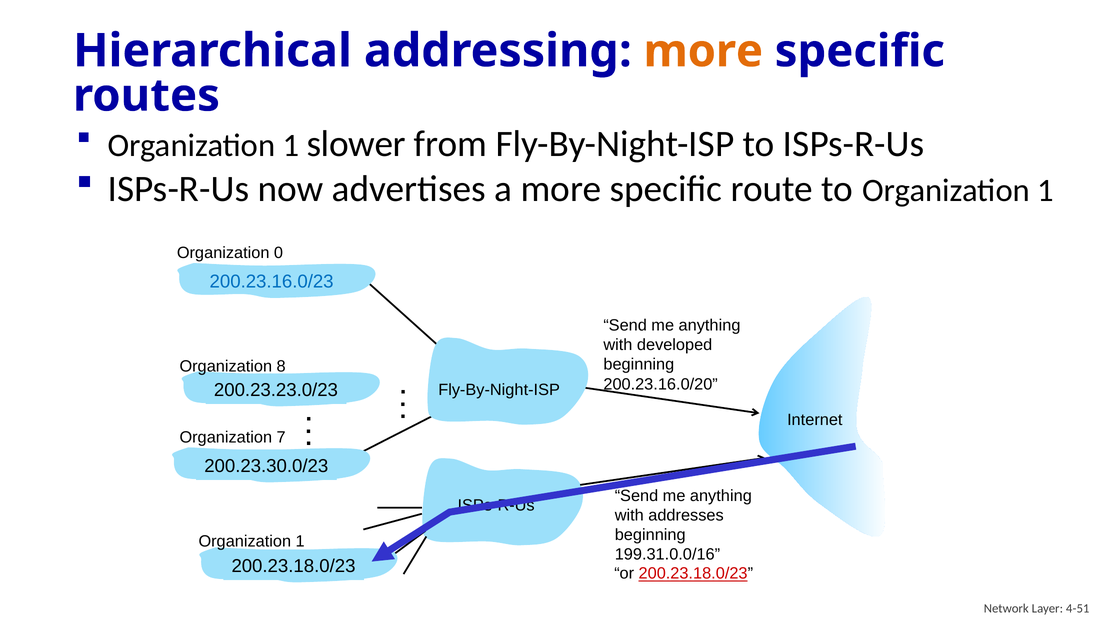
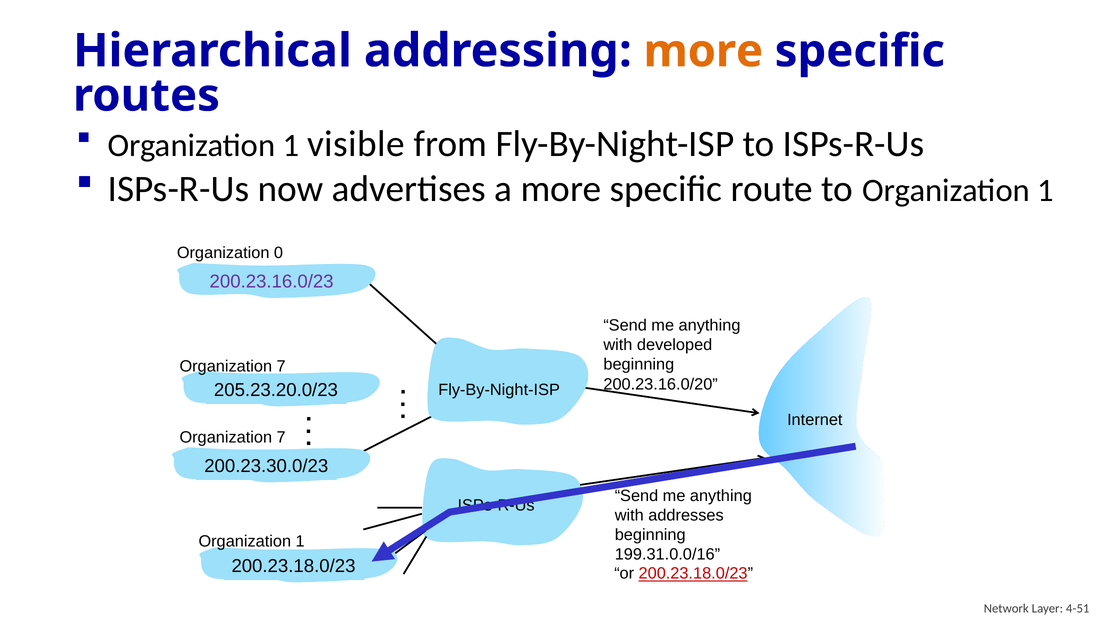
slower: slower -> visible
200.23.16.0/23 colour: blue -> purple
8 at (281, 367): 8 -> 7
200.23.23.0/23: 200.23.23.0/23 -> 205.23.20.0/23
